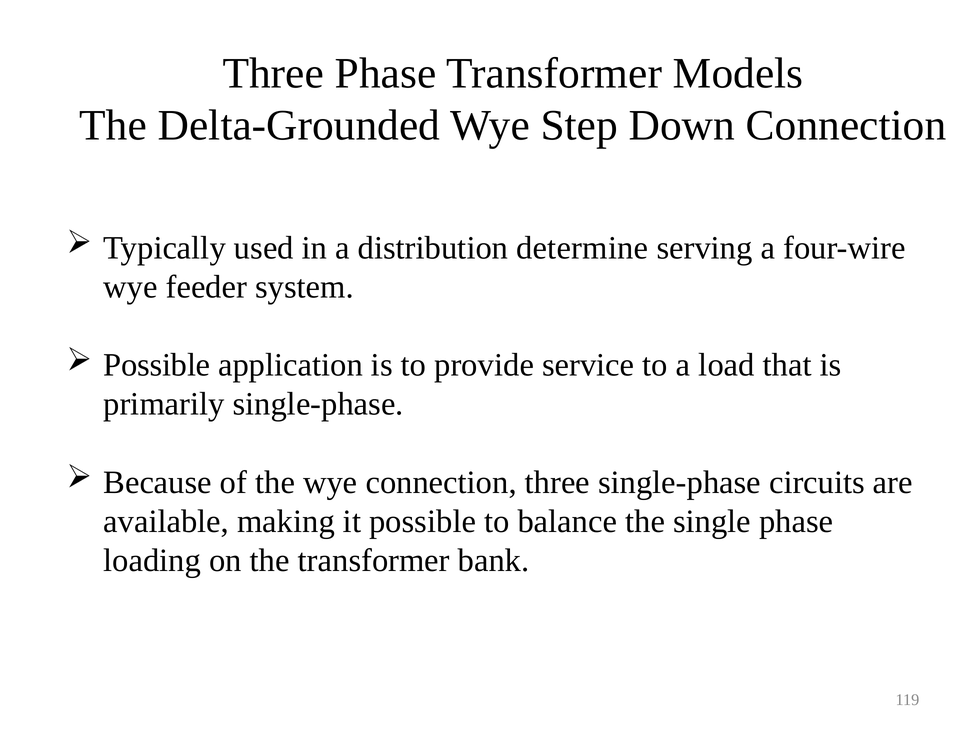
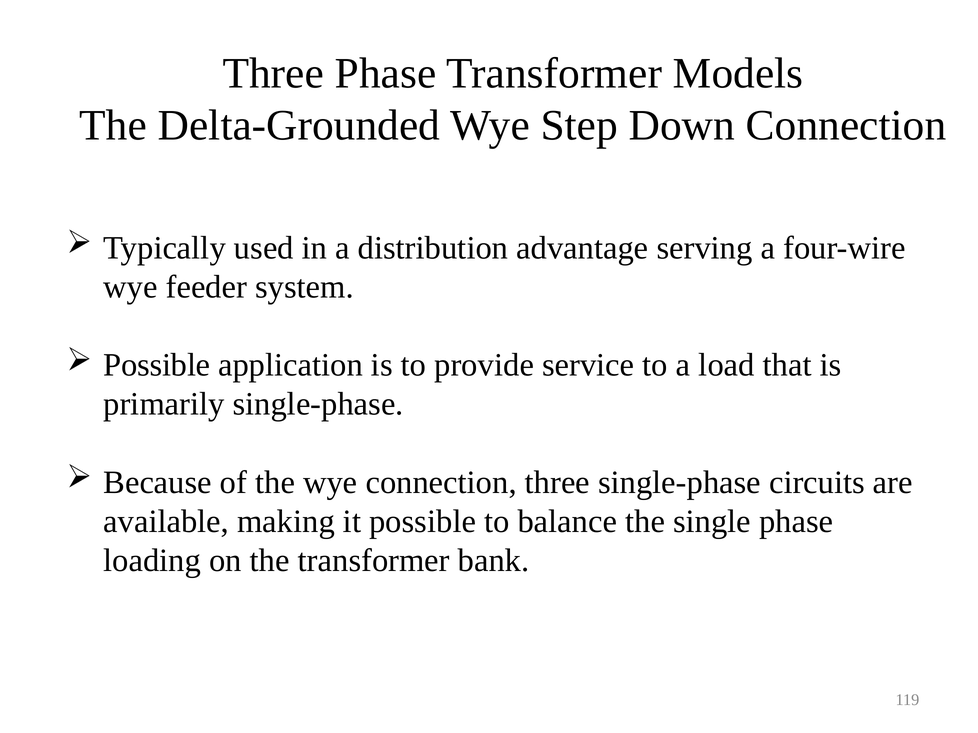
determine: determine -> advantage
